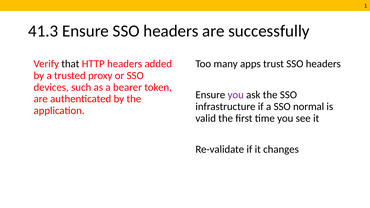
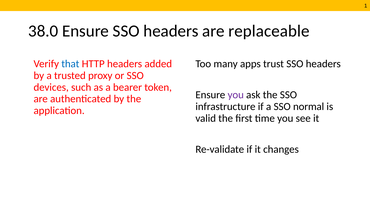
41.3: 41.3 -> 38.0
successfully: successfully -> replaceable
that colour: black -> blue
